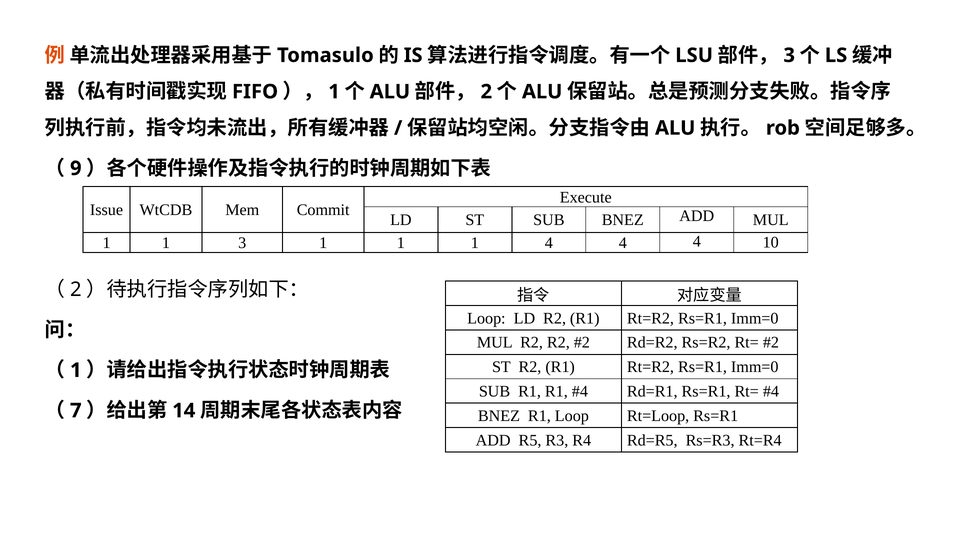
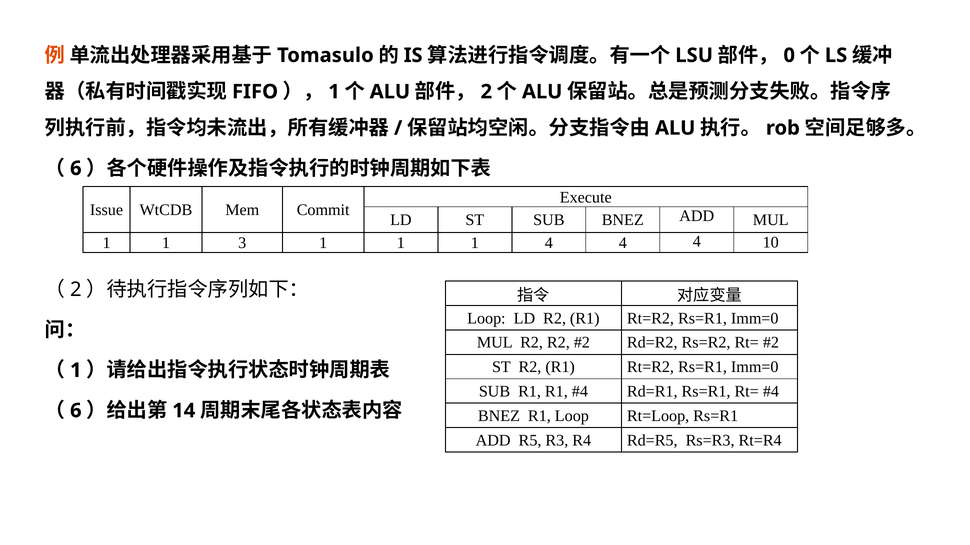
3 at (789, 55): 3 -> 0
9 at (76, 169): 9 -> 6
7 at (76, 411): 7 -> 6
